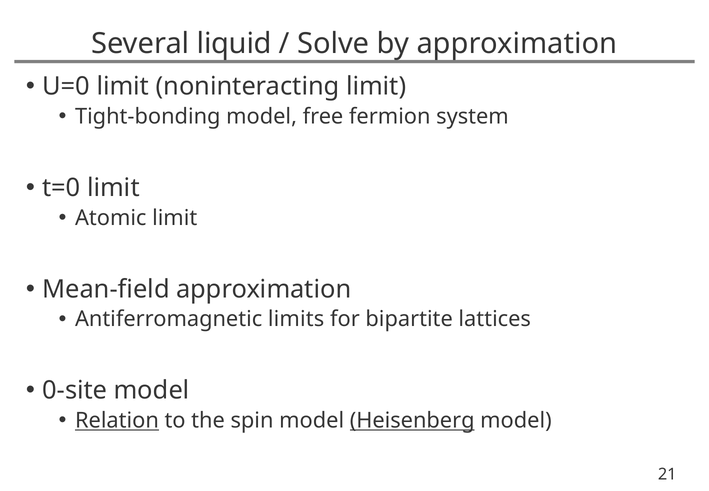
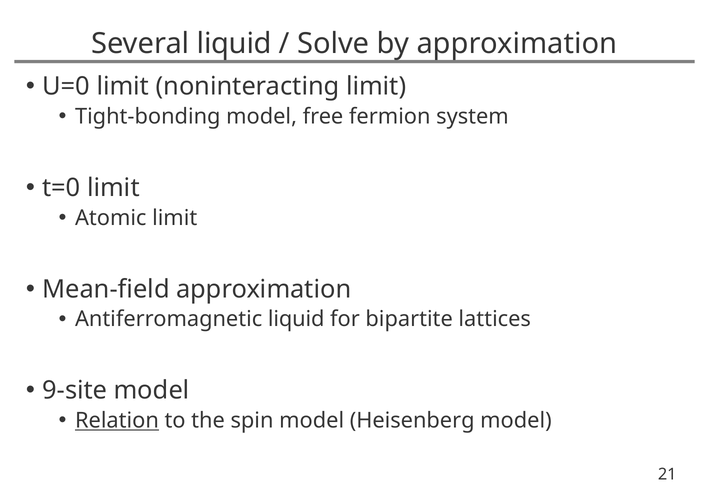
Antiferromagnetic limits: limits -> liquid
0-site: 0-site -> 9-site
Heisenberg underline: present -> none
